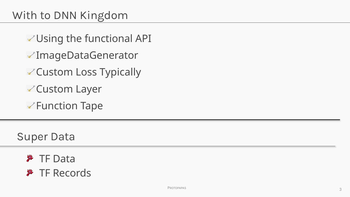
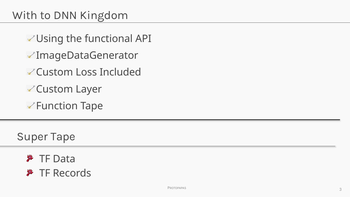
Typically: Typically -> Included
Super Data: Data -> Tape
